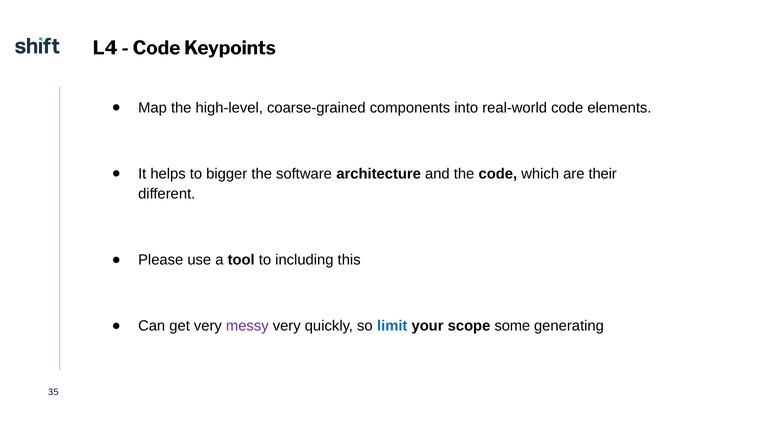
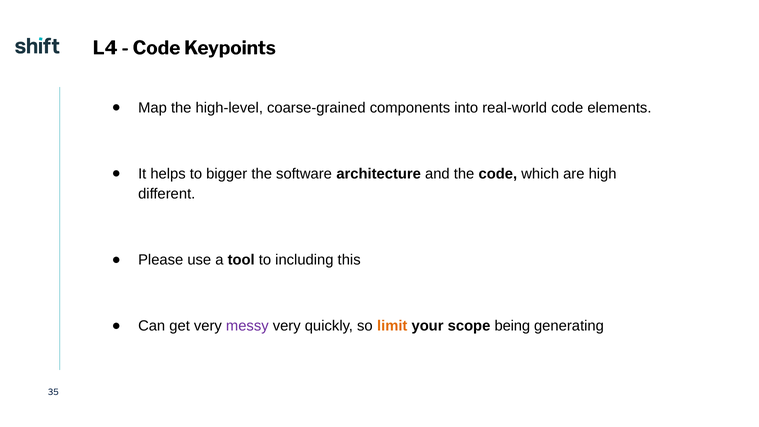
their: their -> high
limit colour: blue -> orange
some: some -> being
